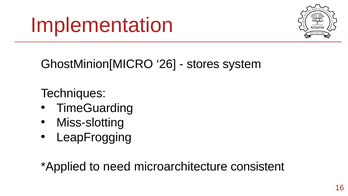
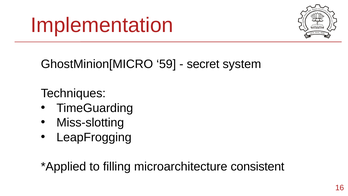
26: 26 -> 59
stores: stores -> secret
need: need -> filling
